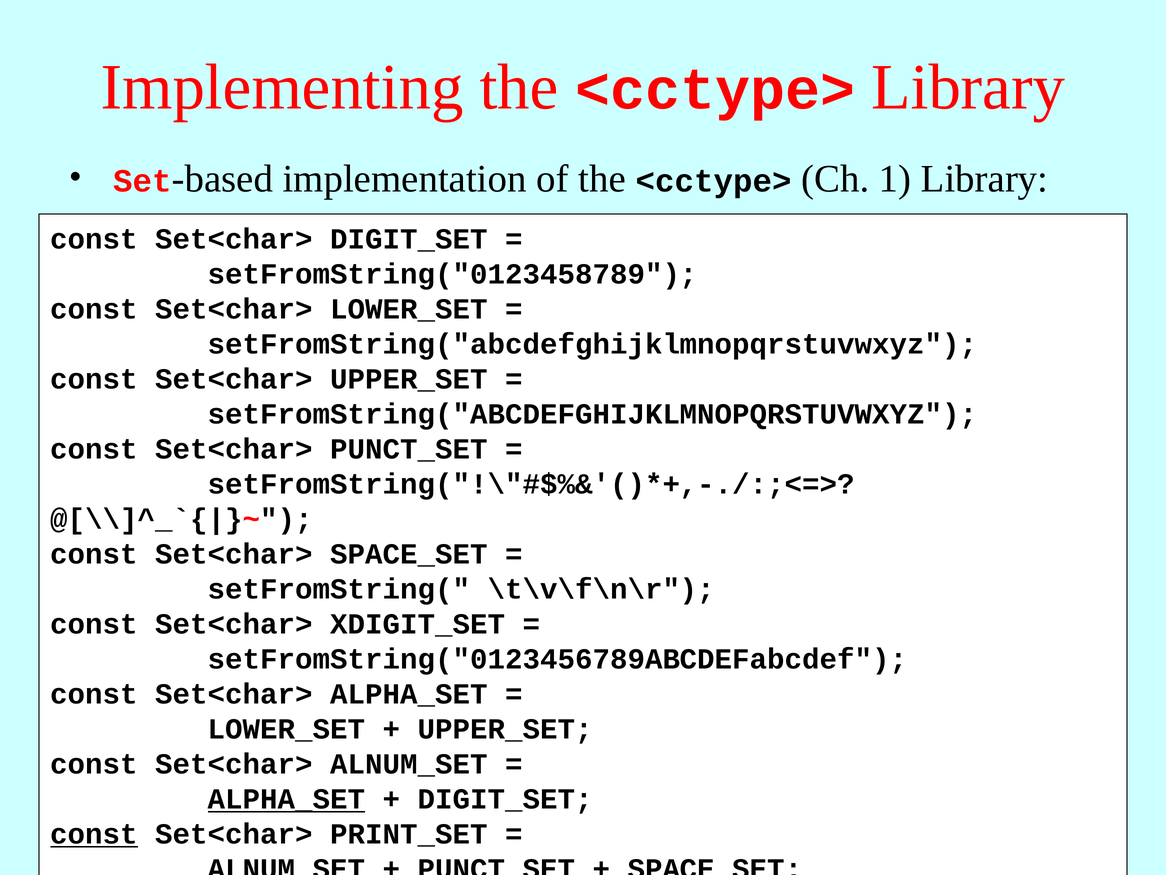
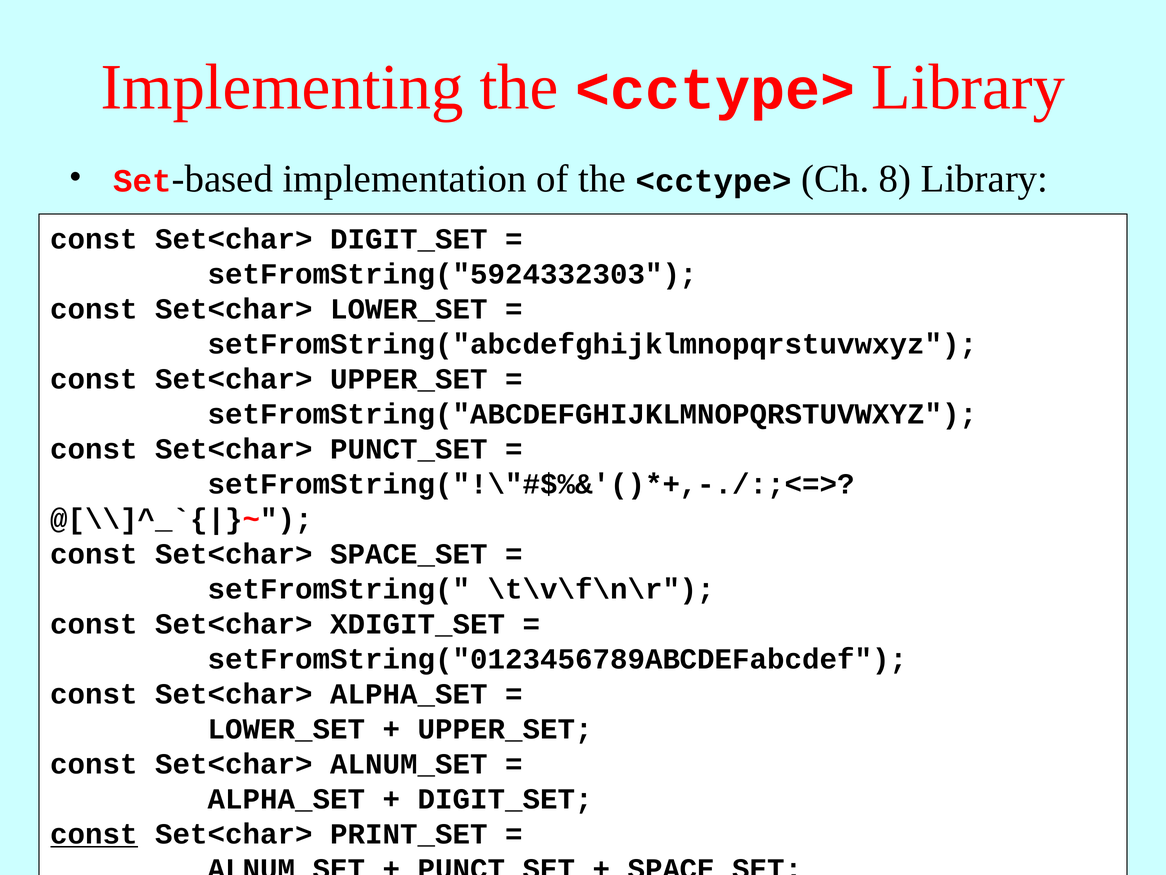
1: 1 -> 8
setFromString("0123458789: setFromString("0123458789 -> setFromString("5924332303
ALPHA_SET at (286, 799) underline: present -> none
